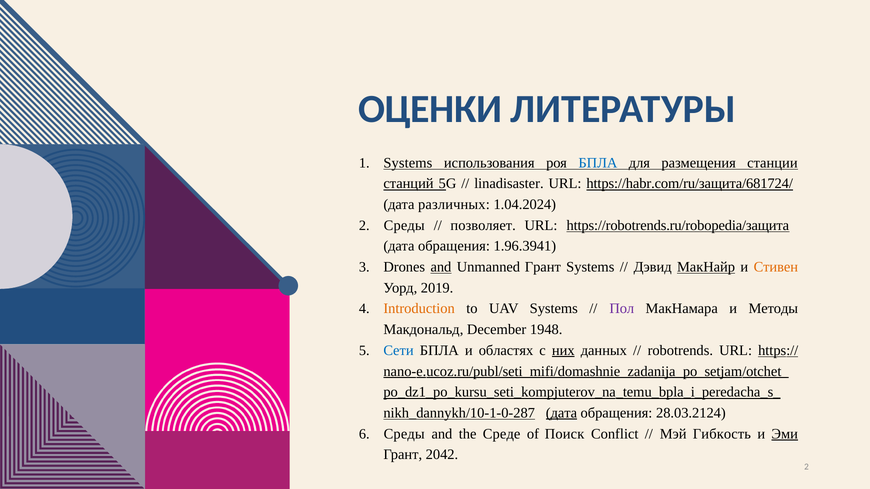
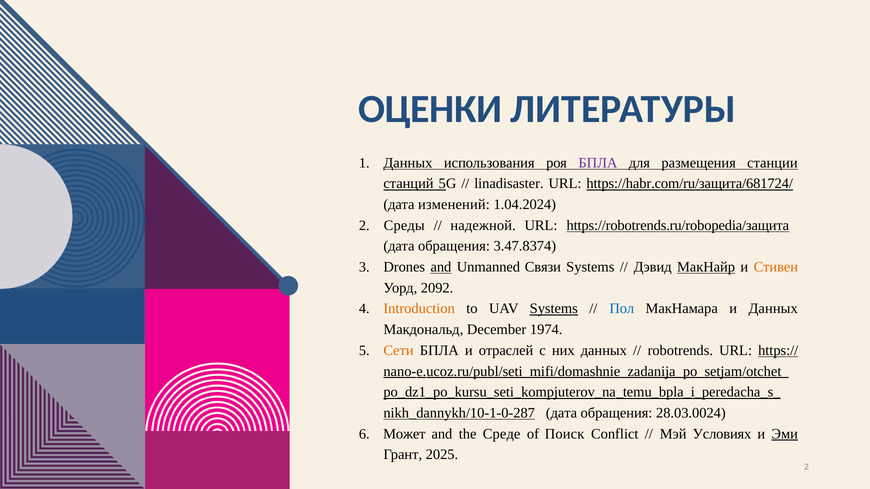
Systems at (408, 163): Systems -> Данных
БПЛА at (598, 163) colour: blue -> purple
различных: различных -> изменений
позволяет: позволяет -> надежной
1.96.3941: 1.96.3941 -> 3.47.8374
Unmanned Грант: Грант -> Связи
2019: 2019 -> 2092
Systems at (554, 309) underline: none -> present
Пол colour: purple -> blue
и Методы: Методы -> Данных
1948: 1948 -> 1974
Сети colour: blue -> orange
областях: областях -> отраслей
них underline: present -> none
дата at (561, 413) underline: present -> none
28.03.2124: 28.03.2124 -> 28.03.0024
Среды at (404, 434): Среды -> Может
Гибкость: Гибкость -> Условиях
2042: 2042 -> 2025
